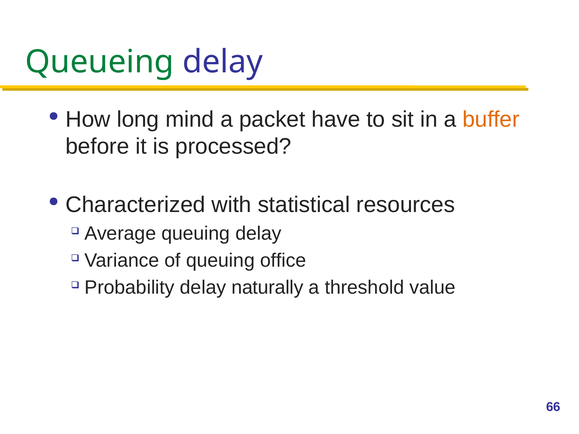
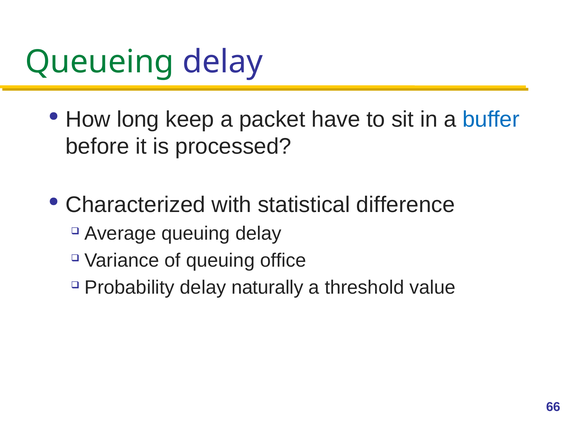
mind: mind -> keep
buffer colour: orange -> blue
resources: resources -> difference
